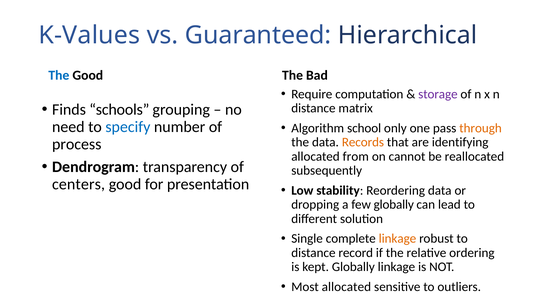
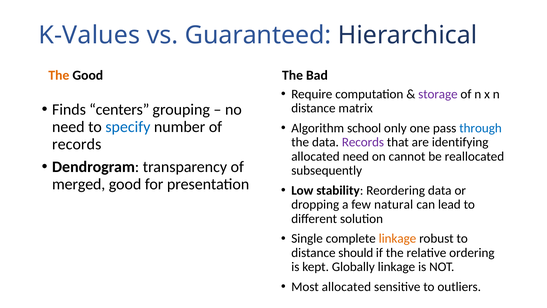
The at (59, 75) colour: blue -> orange
schools: schools -> centers
through colour: orange -> blue
Records at (363, 142) colour: orange -> purple
process at (77, 144): process -> records
allocated from: from -> need
centers: centers -> merged
few globally: globally -> natural
record: record -> should
